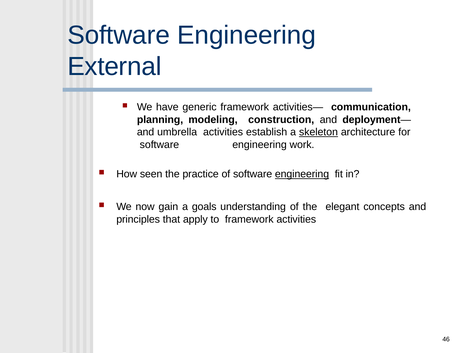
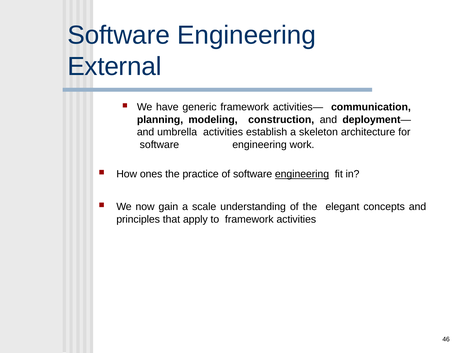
skeleton underline: present -> none
seen: seen -> ones
goals: goals -> scale
